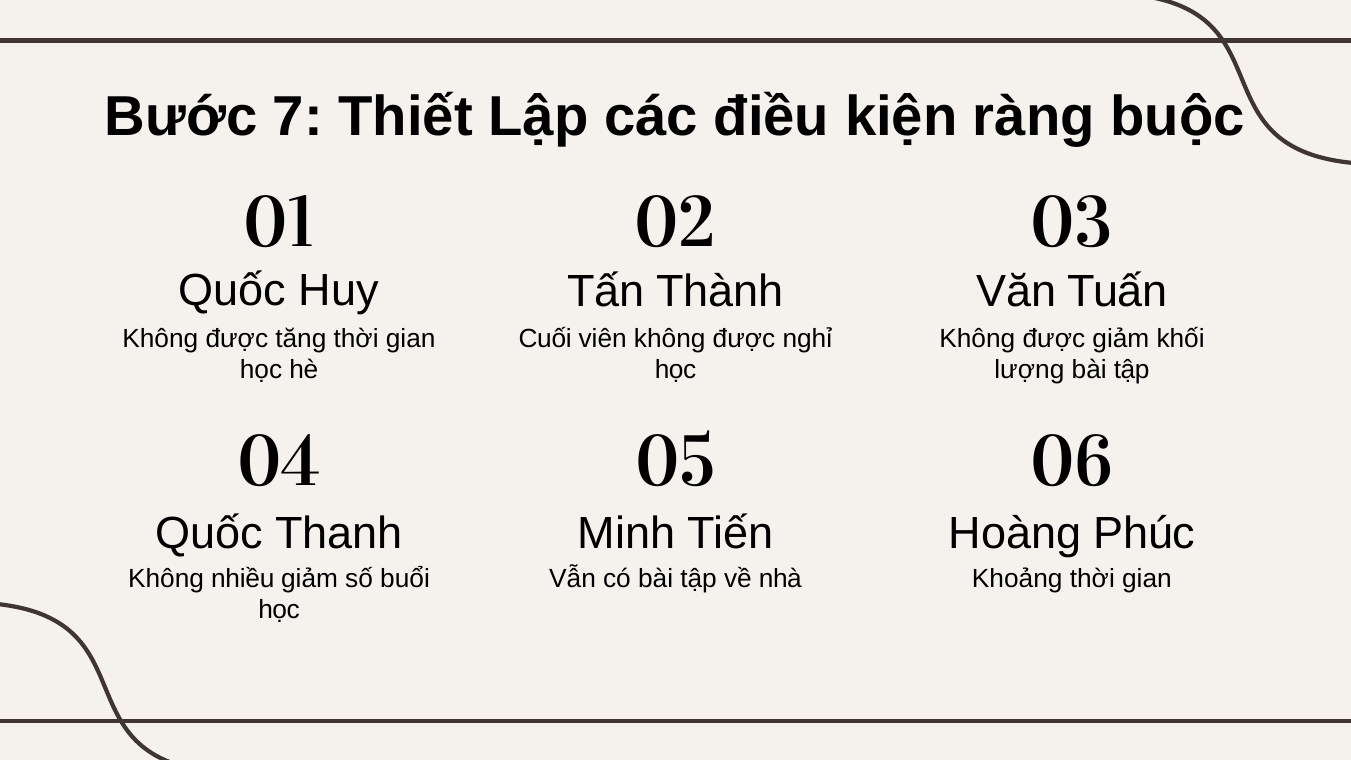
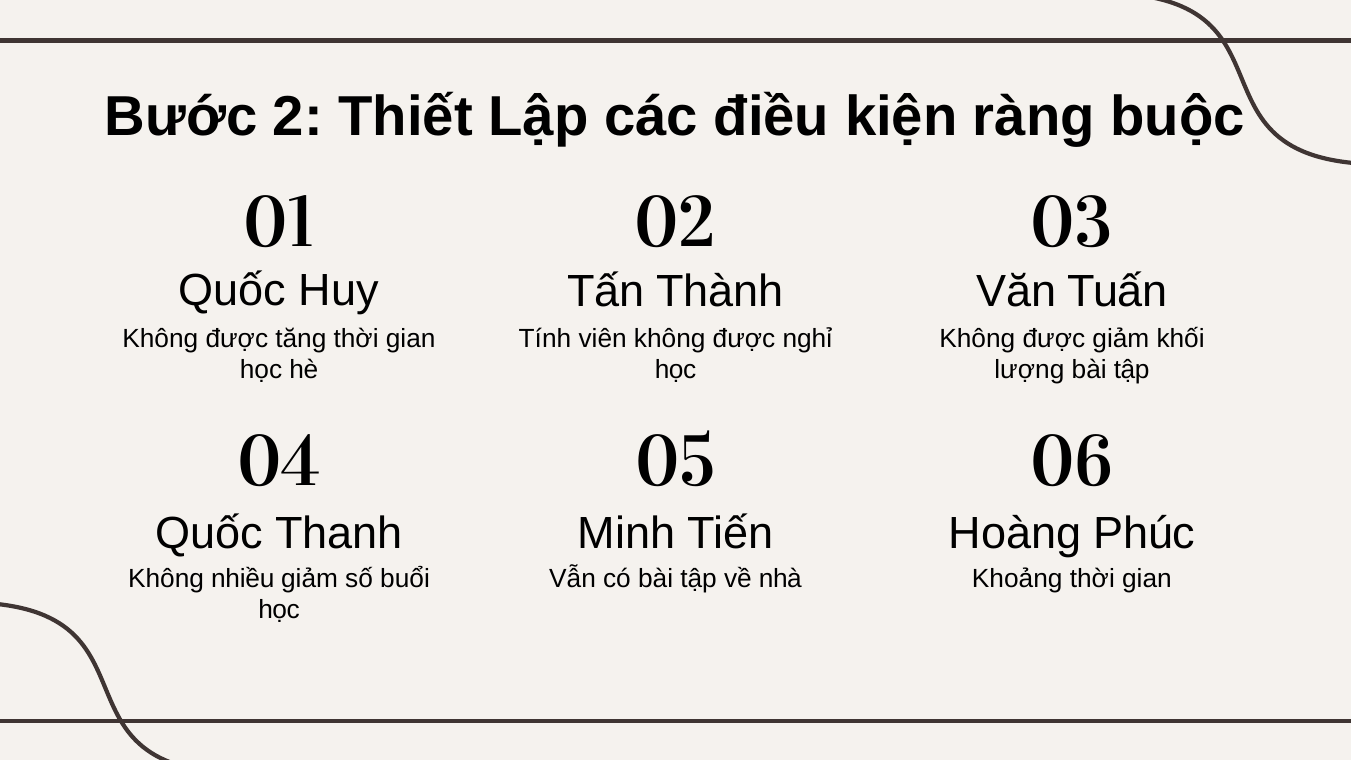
7: 7 -> 2
Cuối: Cuối -> Tính
